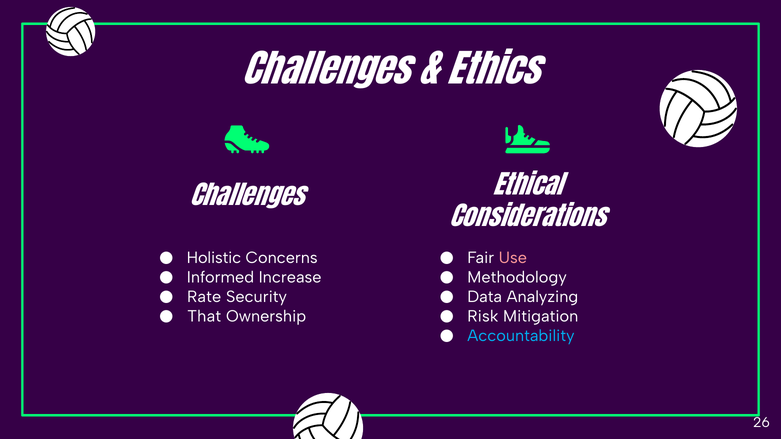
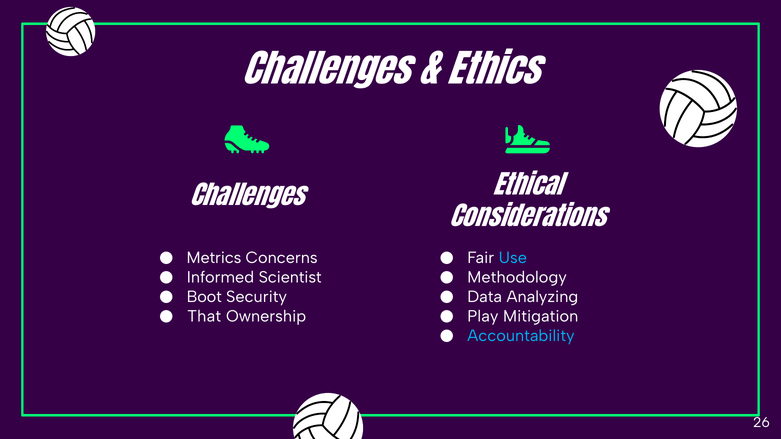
Holistic: Holistic -> Metrics
Use colour: pink -> light blue
Increase: Increase -> Scientist
Rate: Rate -> Boot
Risk: Risk -> Play
